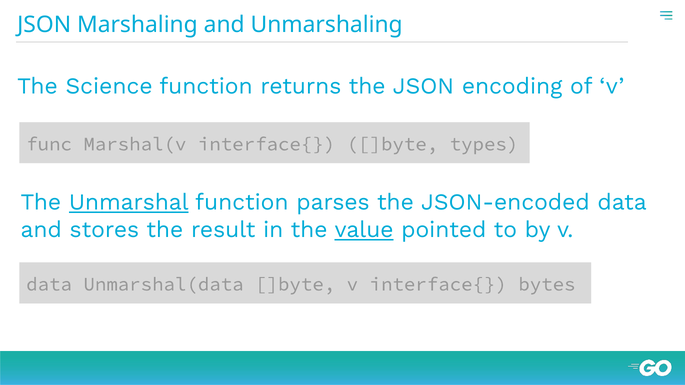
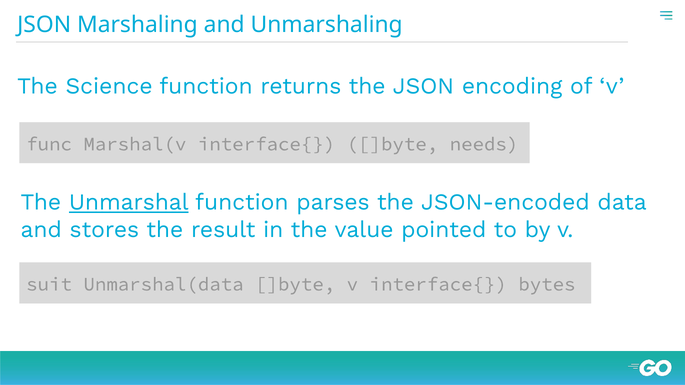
types: types -> needs
value underline: present -> none
data at (49, 284): data -> suit
